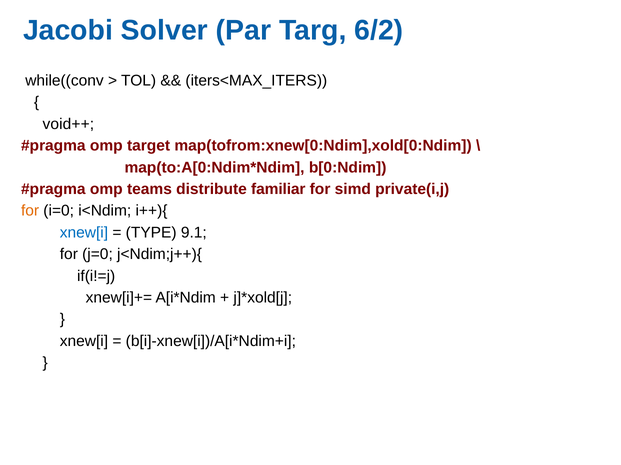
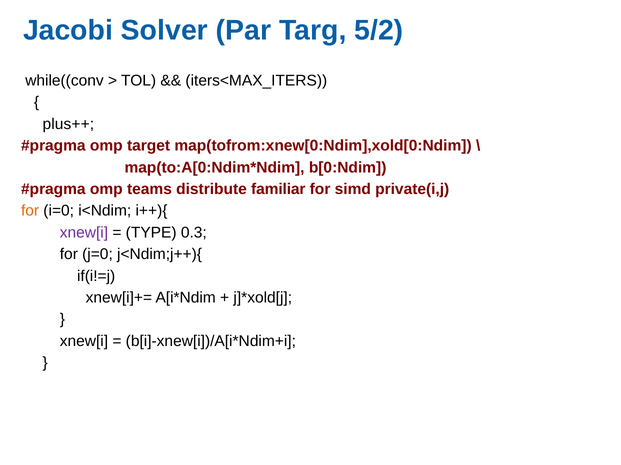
6/2: 6/2 -> 5/2
void++: void++ -> plus++
xnew[i at (84, 233) colour: blue -> purple
9.1: 9.1 -> 0.3
